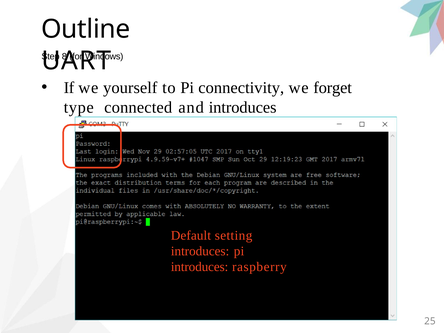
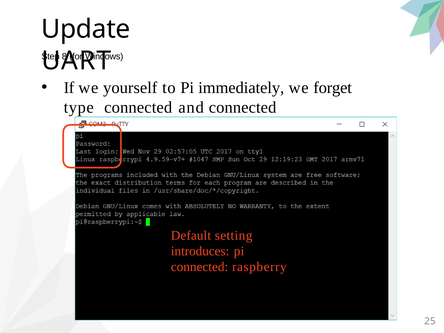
Outline: Outline -> Update
connectivity: connectivity -> immediately
and introduces: introduces -> connected
introduces at (200, 267): introduces -> connected
